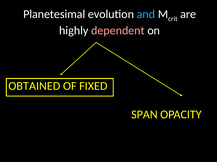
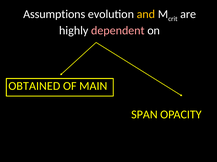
Planetesimal: Planetesimal -> Assumptions
and colour: light blue -> yellow
FIXED: FIXED -> MAIN
